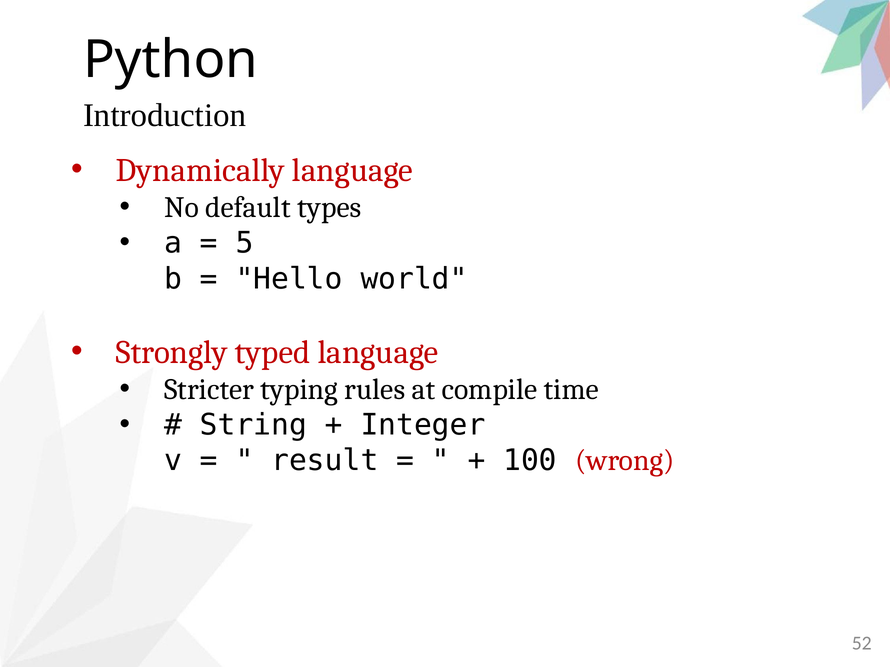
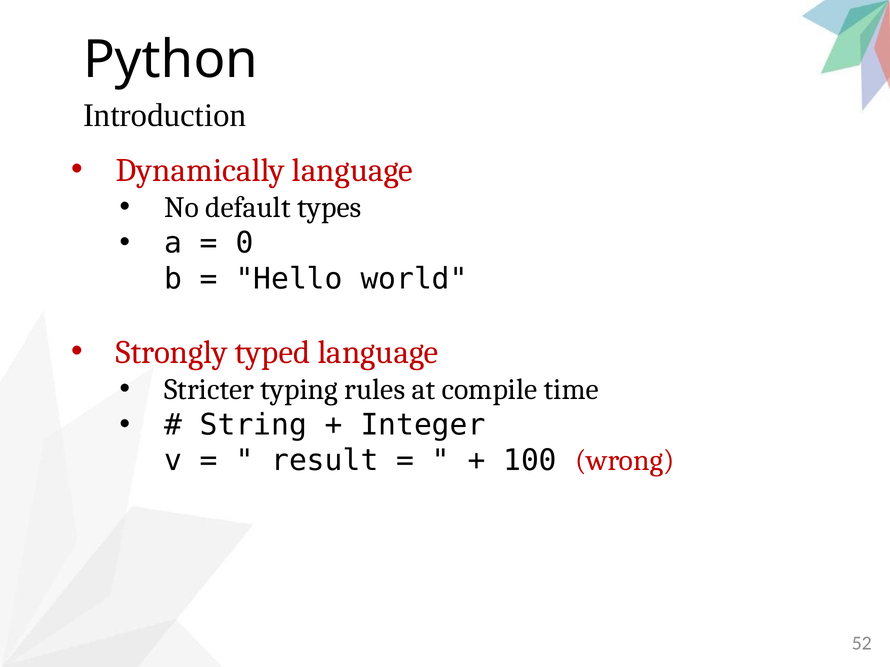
5: 5 -> 0
